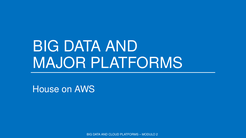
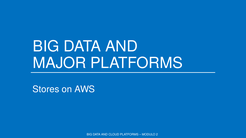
House: House -> Stores
